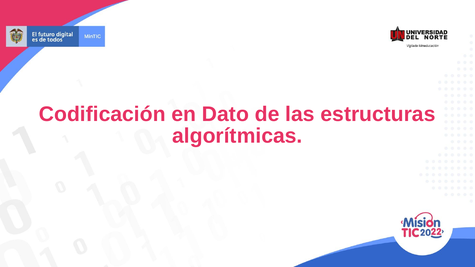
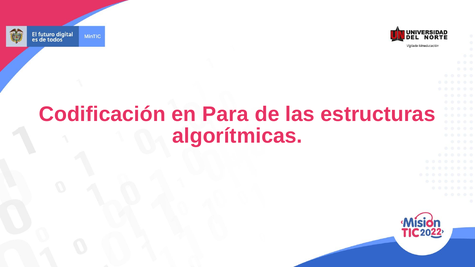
Dato: Dato -> Para
